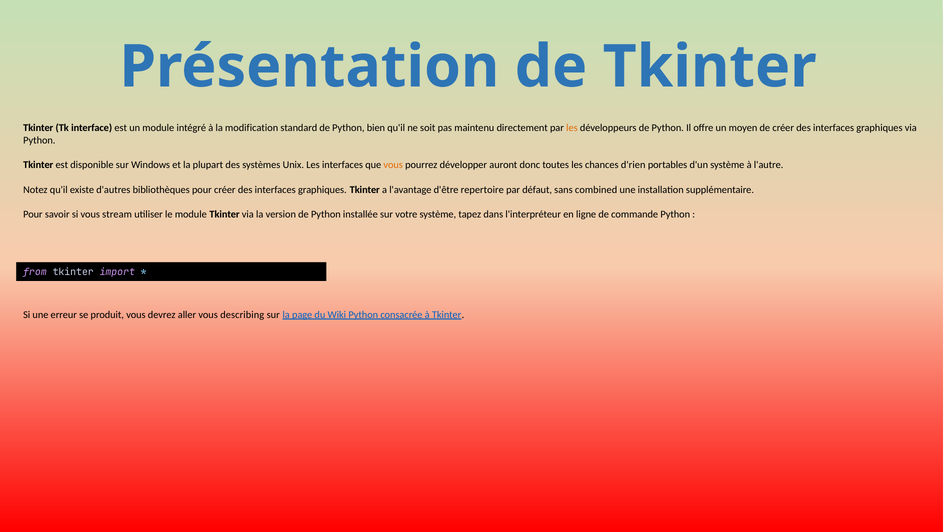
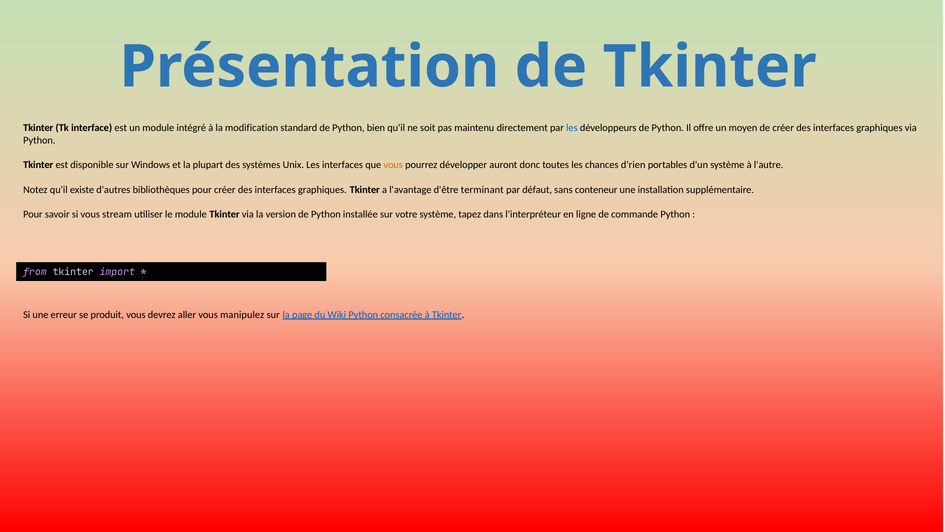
les at (572, 128) colour: orange -> blue
repertoire: repertoire -> terminant
combined: combined -> conteneur
describing: describing -> manipulez
